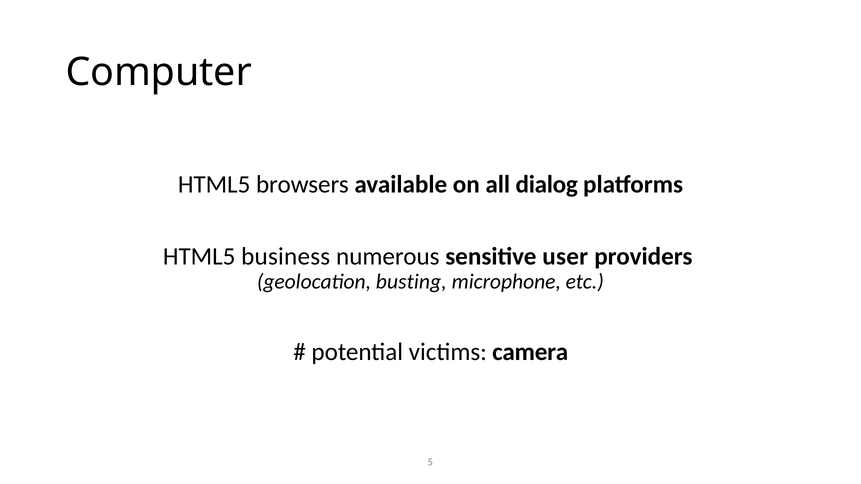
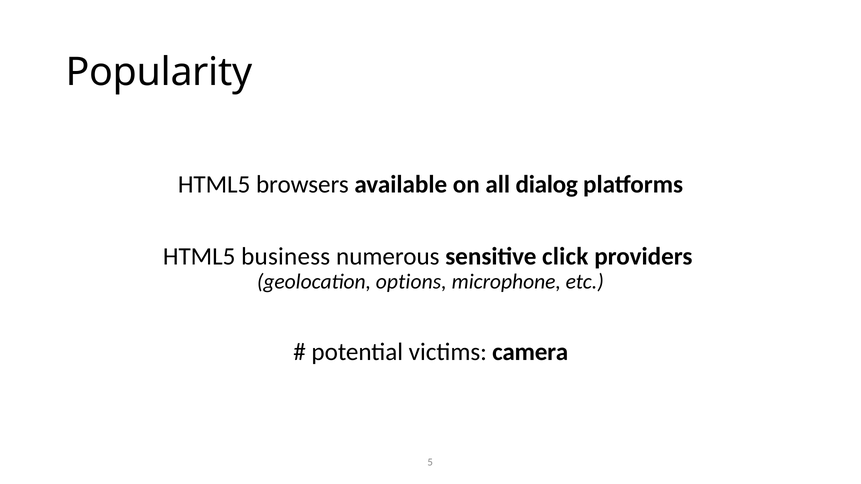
Computer: Computer -> Popularity
user: user -> click
busting: busting -> options
